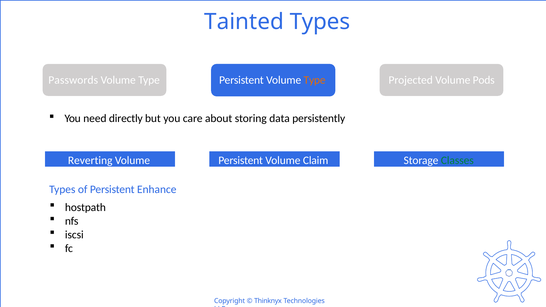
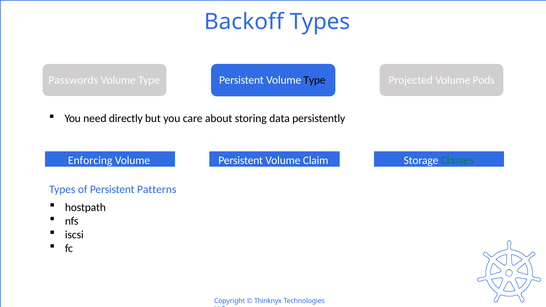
Tainted: Tainted -> Backoff
Type at (315, 80) colour: orange -> black
Reverting: Reverting -> Enforcing
Enhance: Enhance -> Patterns
